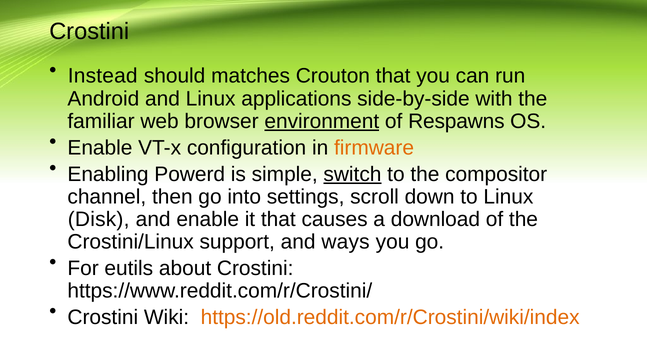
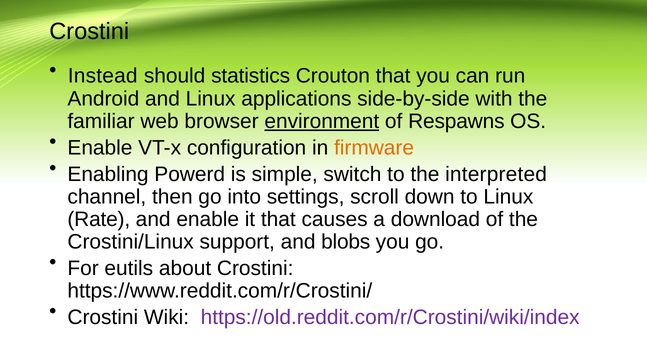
matches: matches -> statistics
switch underline: present -> none
compositor: compositor -> interpreted
Disk: Disk -> Rate
ways: ways -> blobs
https://old.reddit.com/r/Crostini/wiki/index colour: orange -> purple
